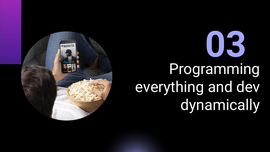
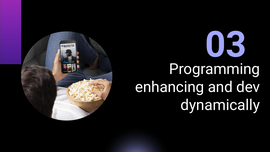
everything: everything -> enhancing
